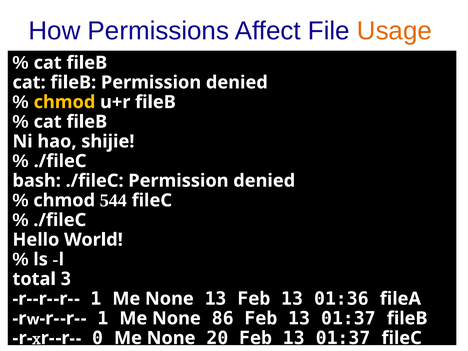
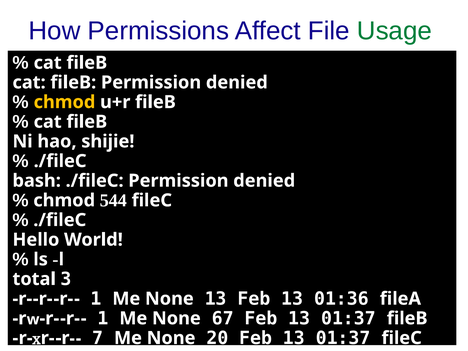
Usage colour: orange -> green
86: 86 -> 67
0: 0 -> 7
